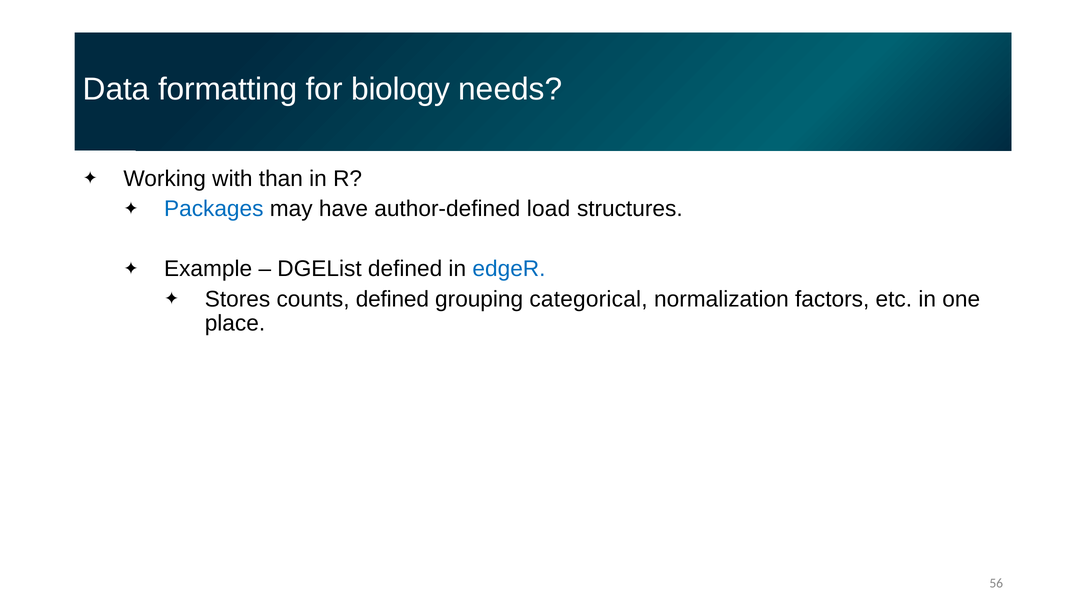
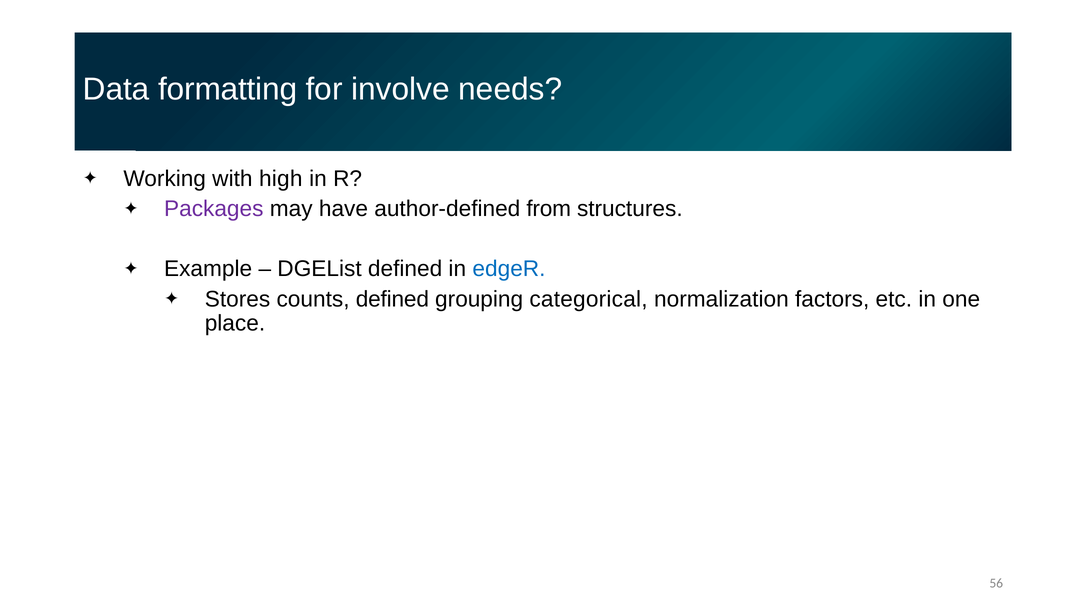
biology: biology -> involve
than: than -> high
Packages colour: blue -> purple
load: load -> from
